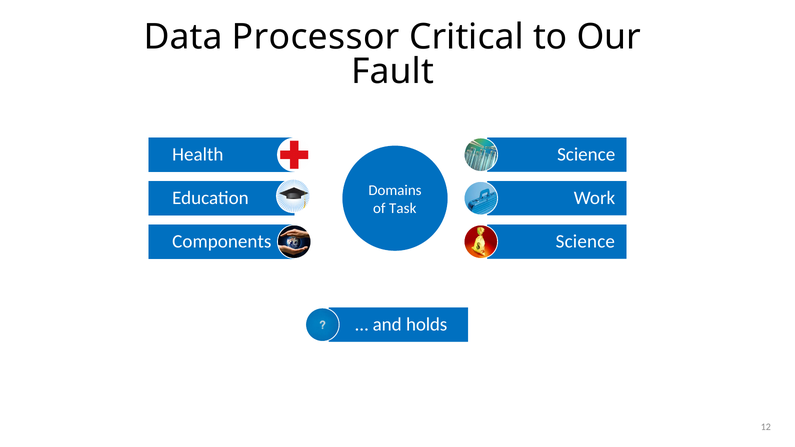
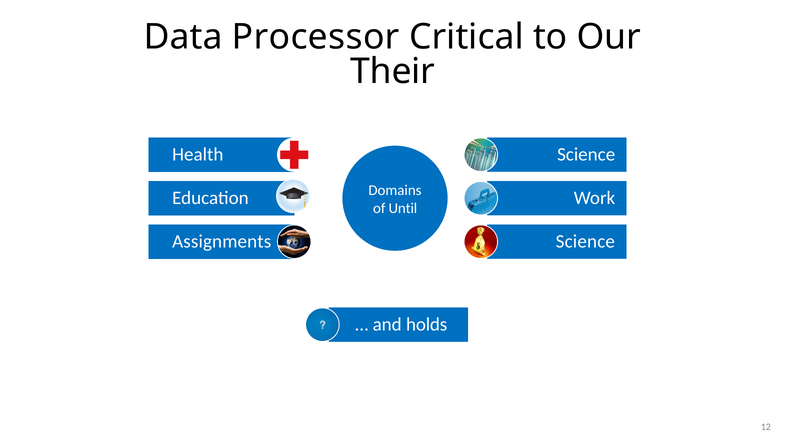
Fault: Fault -> Their
Task: Task -> Until
Components: Components -> Assignments
